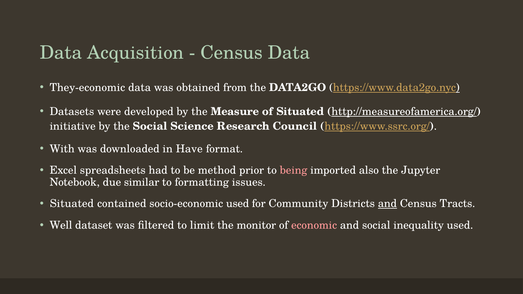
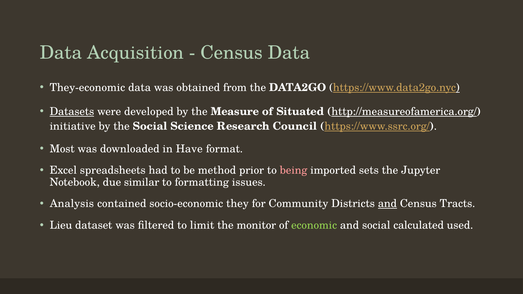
Datasets underline: none -> present
With: With -> Most
also: also -> sets
Situated at (72, 204): Situated -> Analysis
socio-economic used: used -> they
Well: Well -> Lieu
economic colour: pink -> light green
inequality: inequality -> calculated
